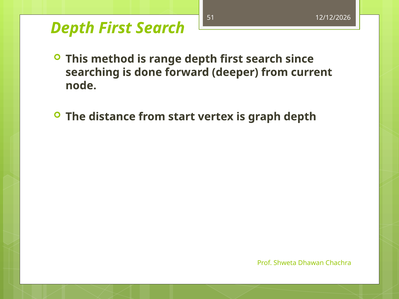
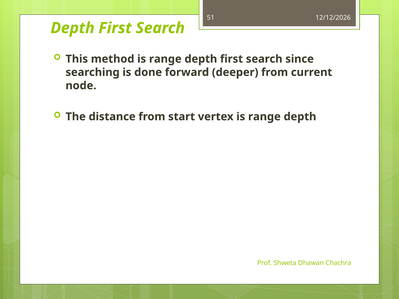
vertex is graph: graph -> range
